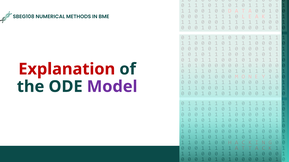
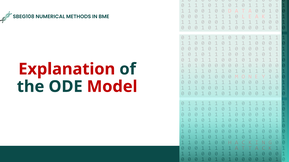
Model colour: purple -> red
